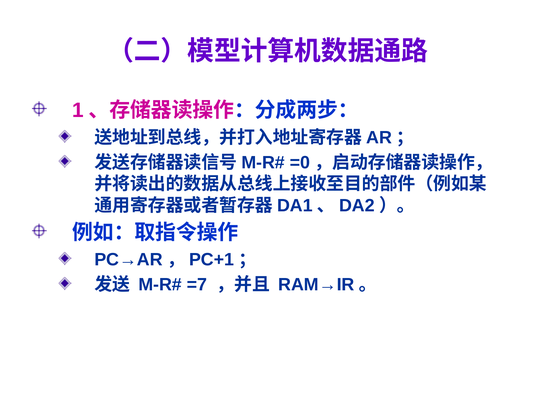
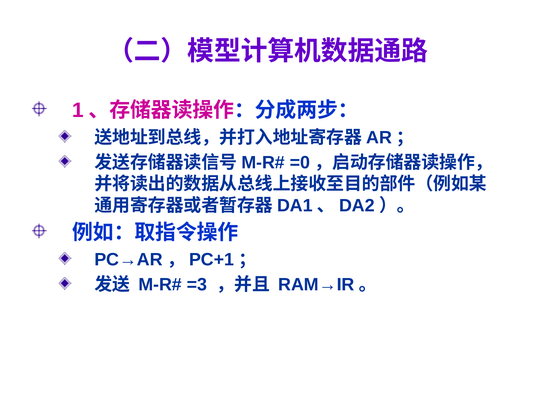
=7: =7 -> =3
